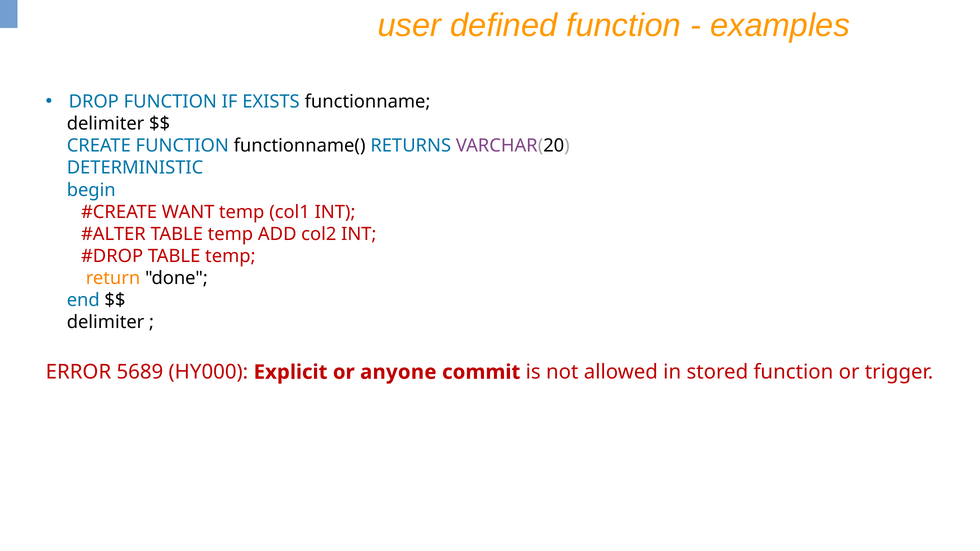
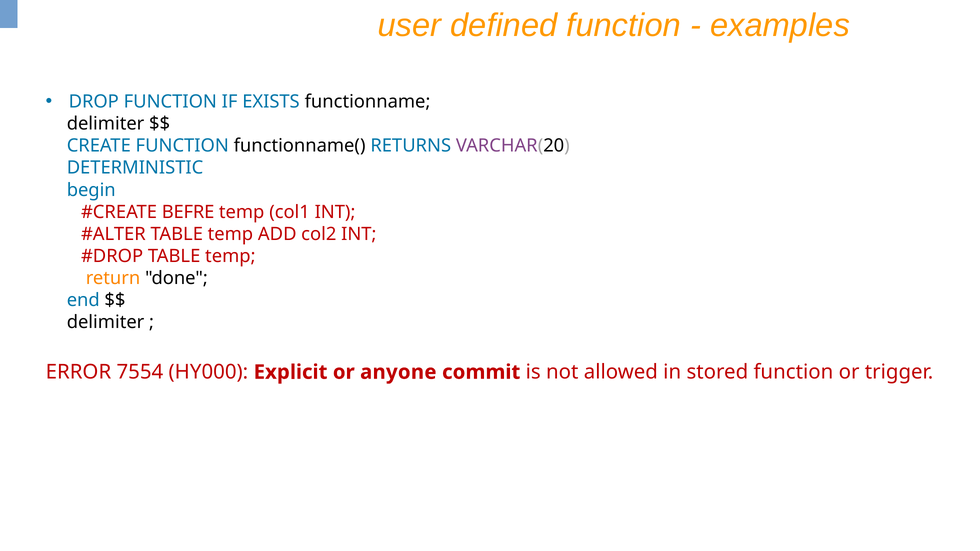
WANT: WANT -> BEFRE
5689: 5689 -> 7554
